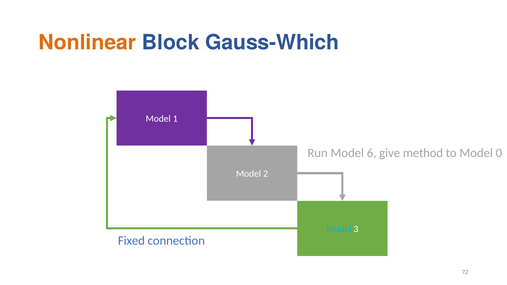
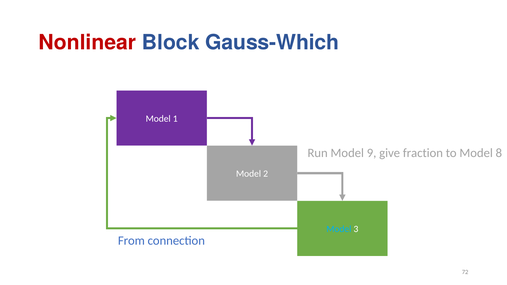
Nonlinear colour: orange -> red
6: 6 -> 9
method: method -> fraction
0: 0 -> 8
Fixed: Fixed -> From
